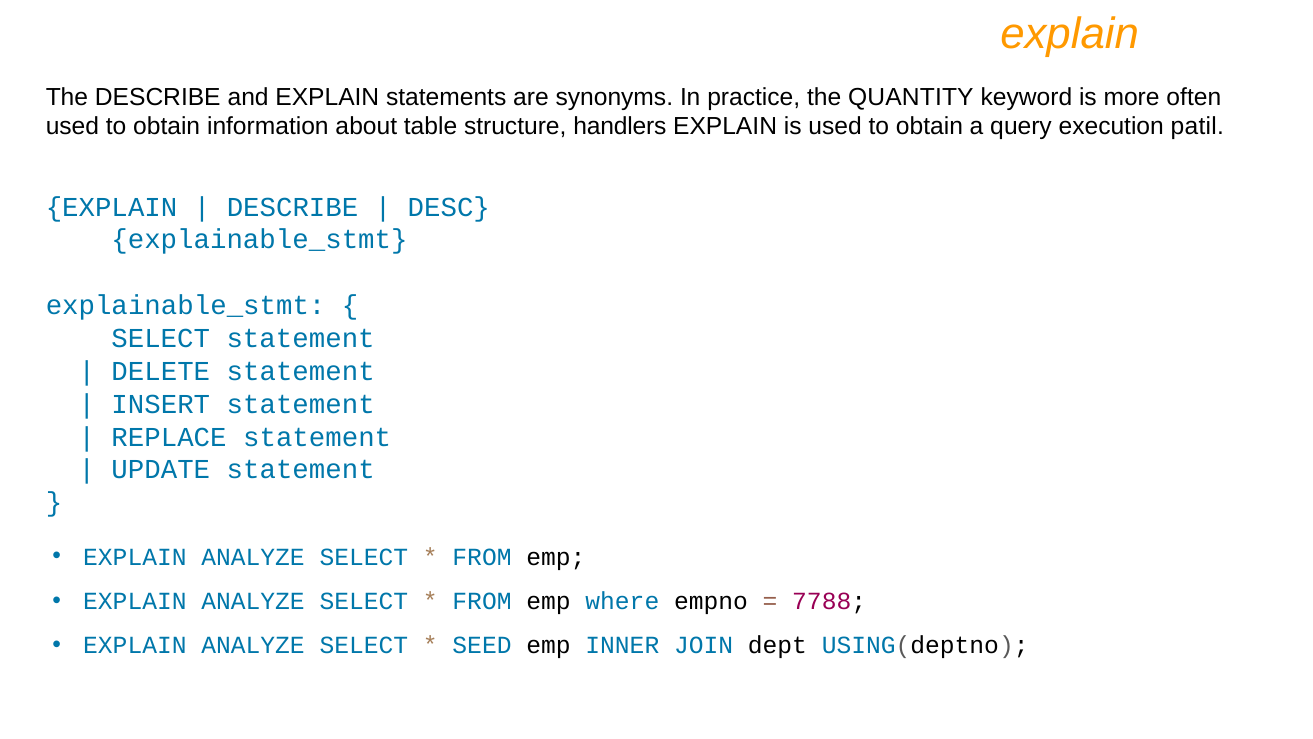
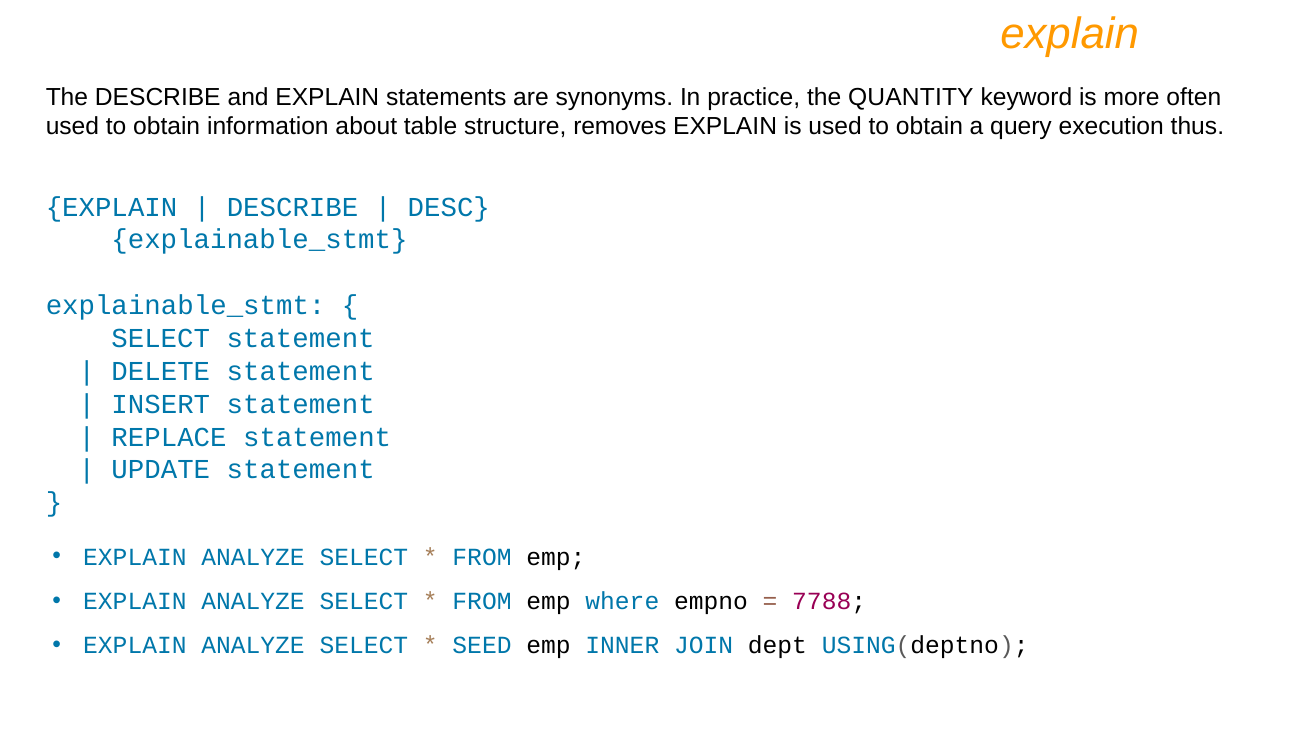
handlers: handlers -> removes
patil: patil -> thus
